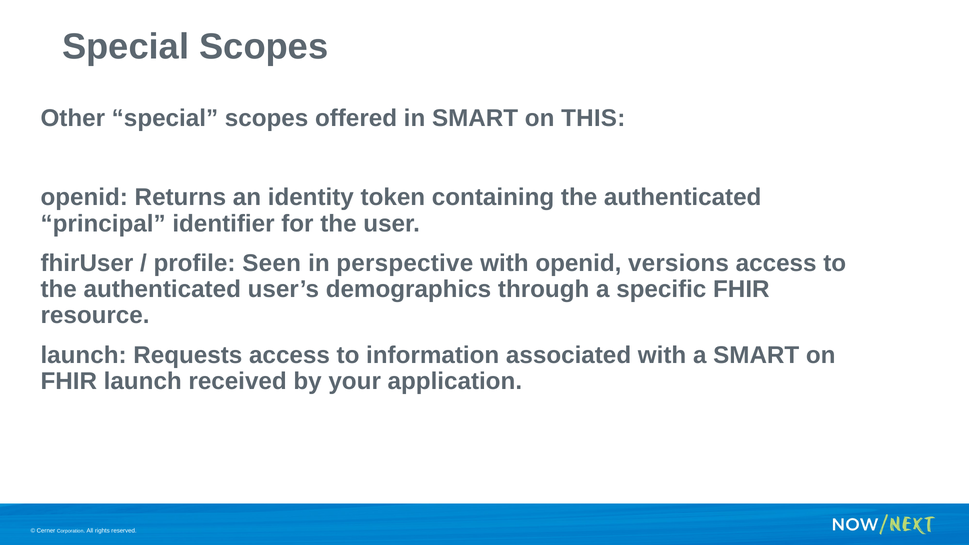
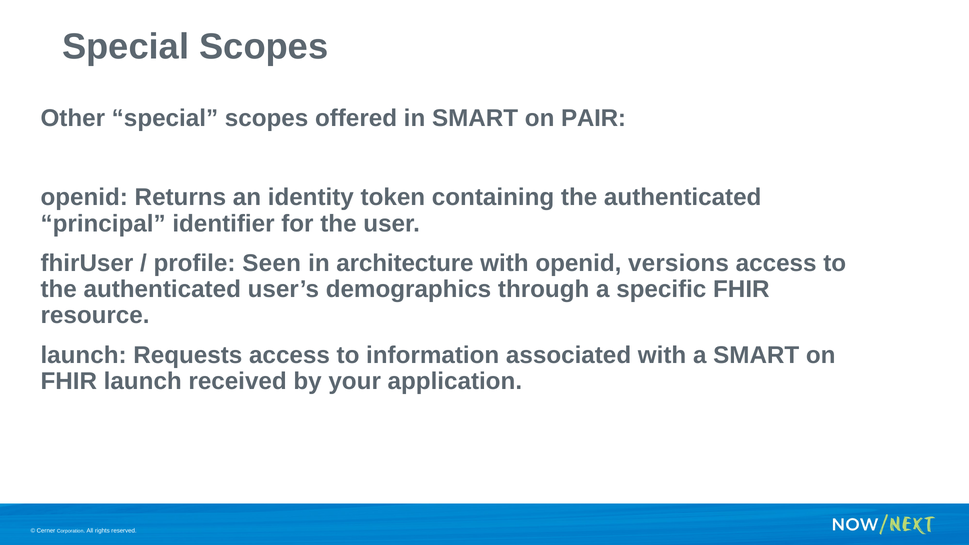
THIS: THIS -> PAIR
perspective: perspective -> architecture
